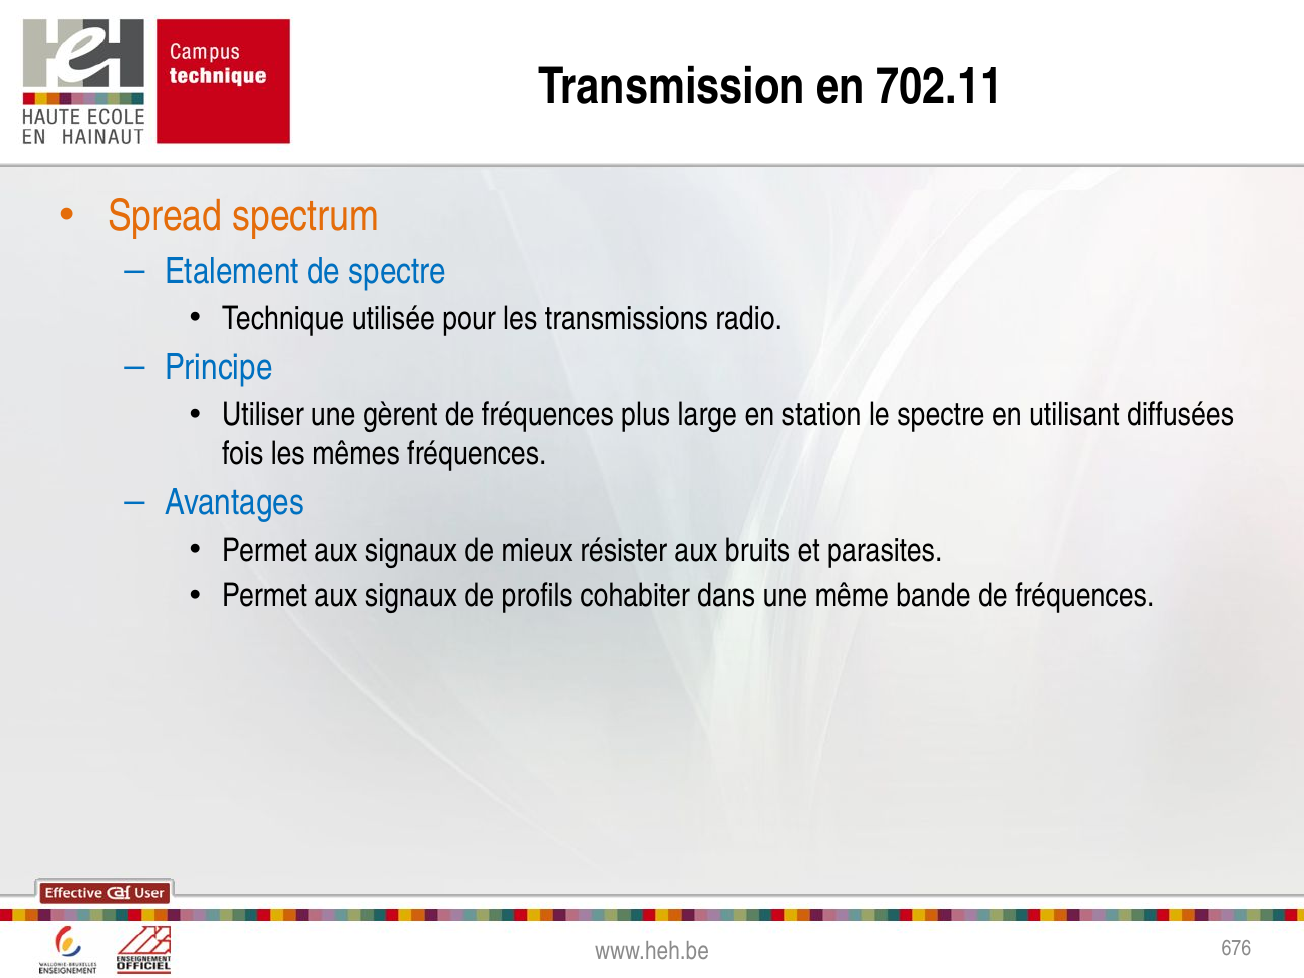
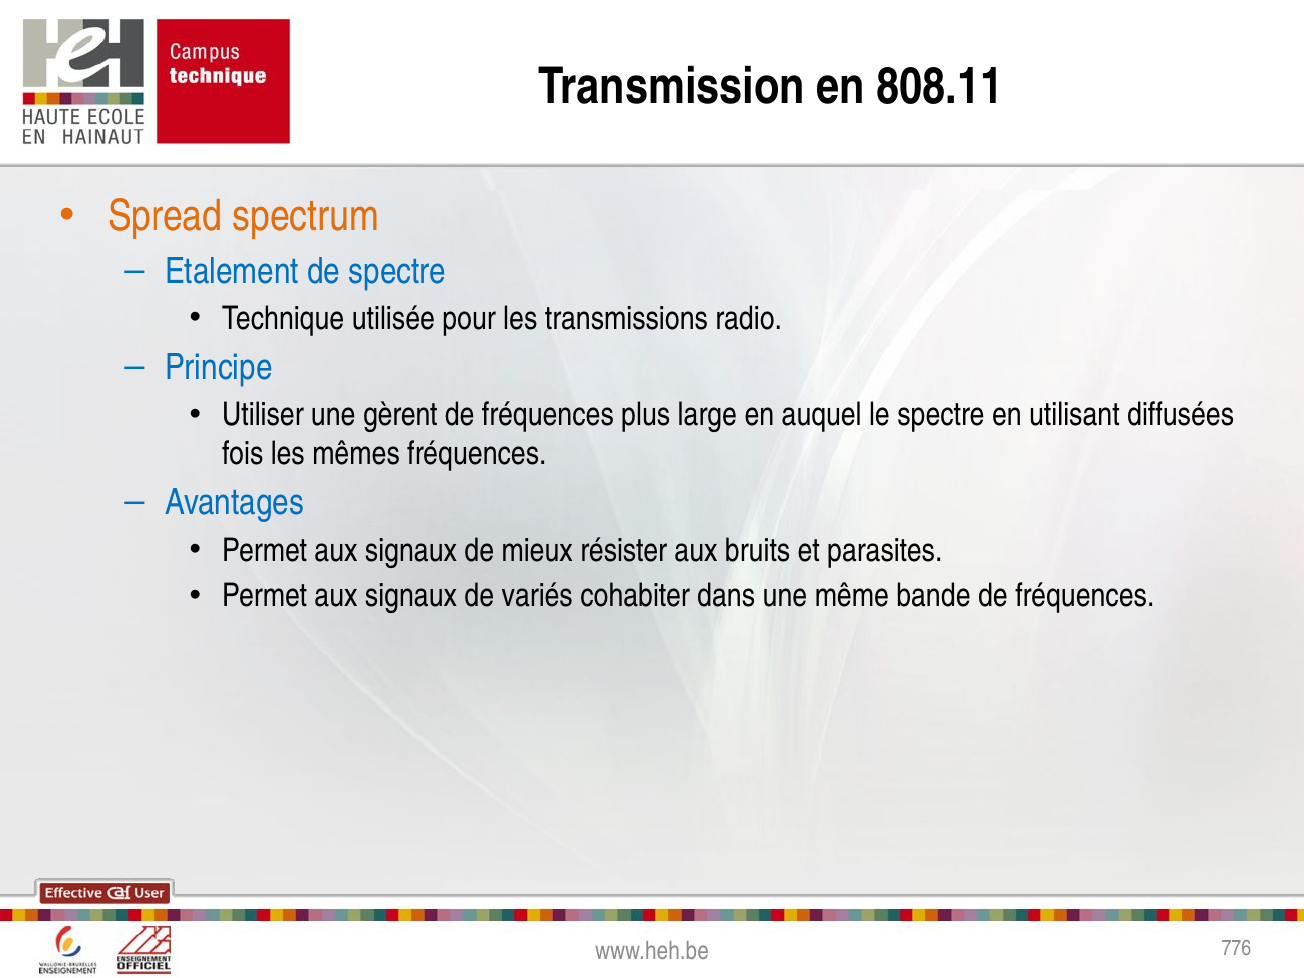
702.11: 702.11 -> 808.11
station: station -> auquel
profils: profils -> variés
676: 676 -> 776
